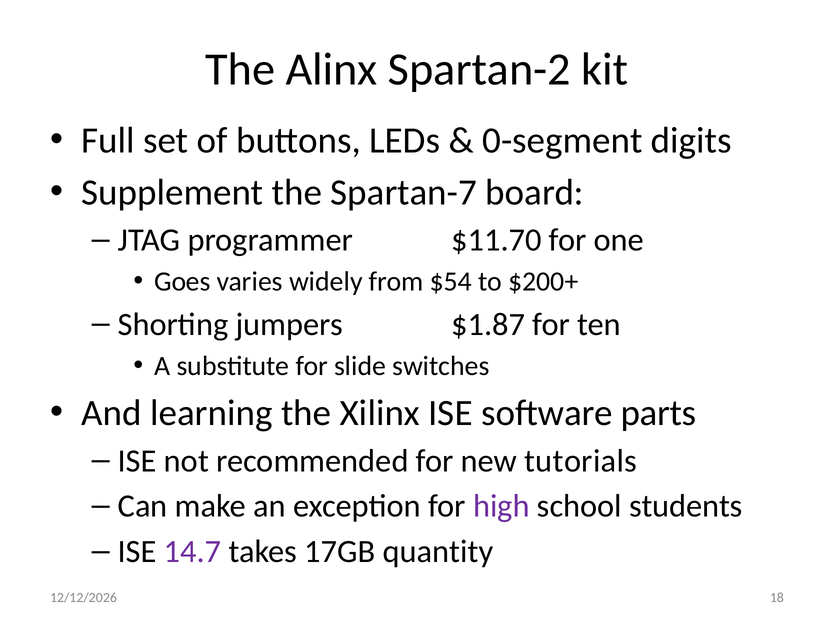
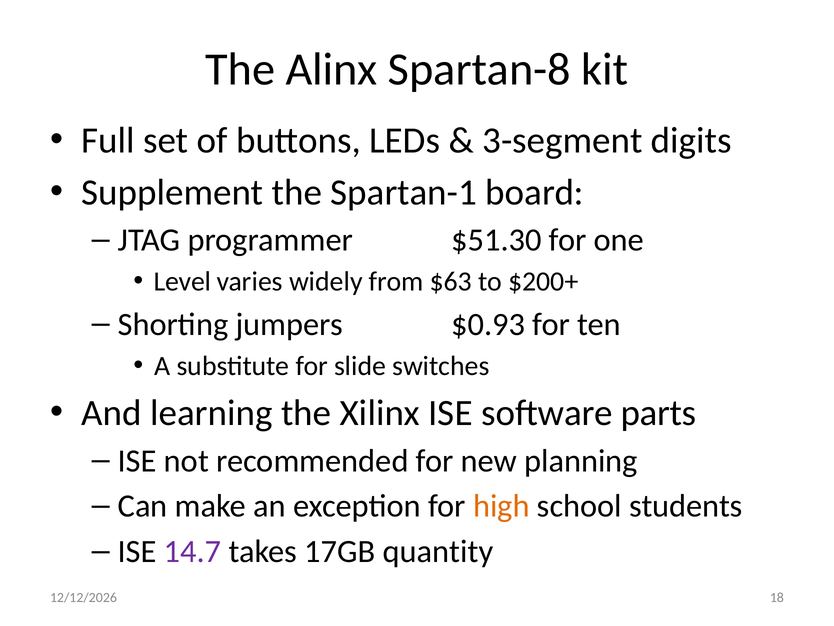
Spartan-2: Spartan-2 -> Spartan-8
0-segment: 0-segment -> 3-segment
Spartan-7: Spartan-7 -> Spartan-1
$11.70: $11.70 -> $51.30
Goes: Goes -> Level
$54: $54 -> $63
$1.87: $1.87 -> $0.93
tutorials: tutorials -> planning
high colour: purple -> orange
